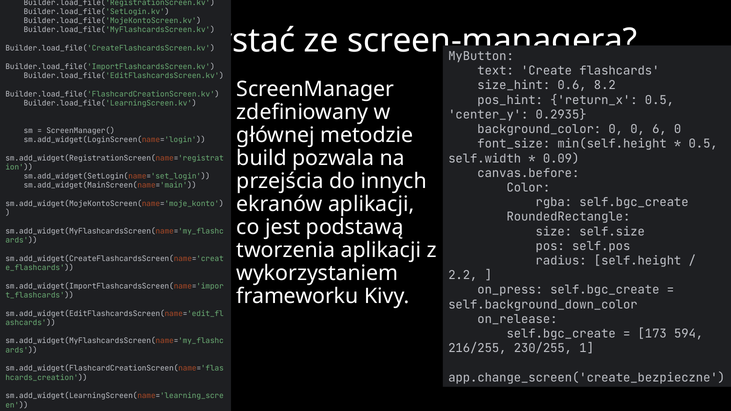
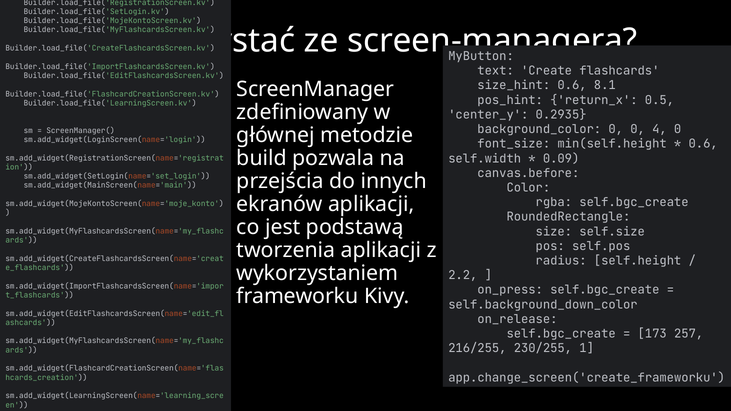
8.2: 8.2 -> 8.1
6: 6 -> 4
0.5 at (703, 144): 0.5 -> 0.6
173/594: 173/594 -> 173/257
app.change_screen('create_bezpieczne: app.change_screen('create_bezpieczne -> app.change_screen('create_frameworku
